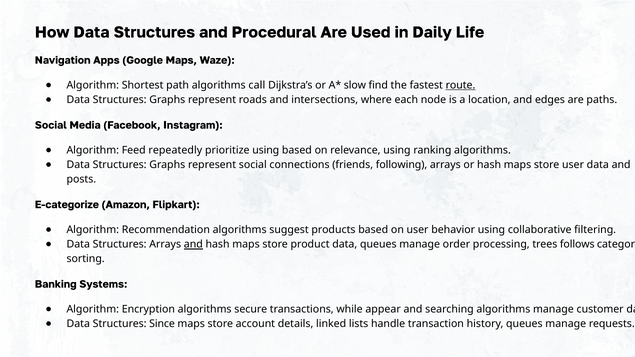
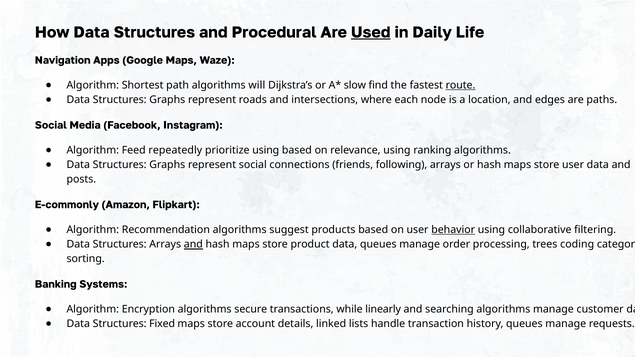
Used underline: none -> present
call: call -> will
E-categorize: E-categorize -> E-commonly
behavior underline: none -> present
follows: follows -> coding
appear: appear -> linearly
Since: Since -> Fixed
